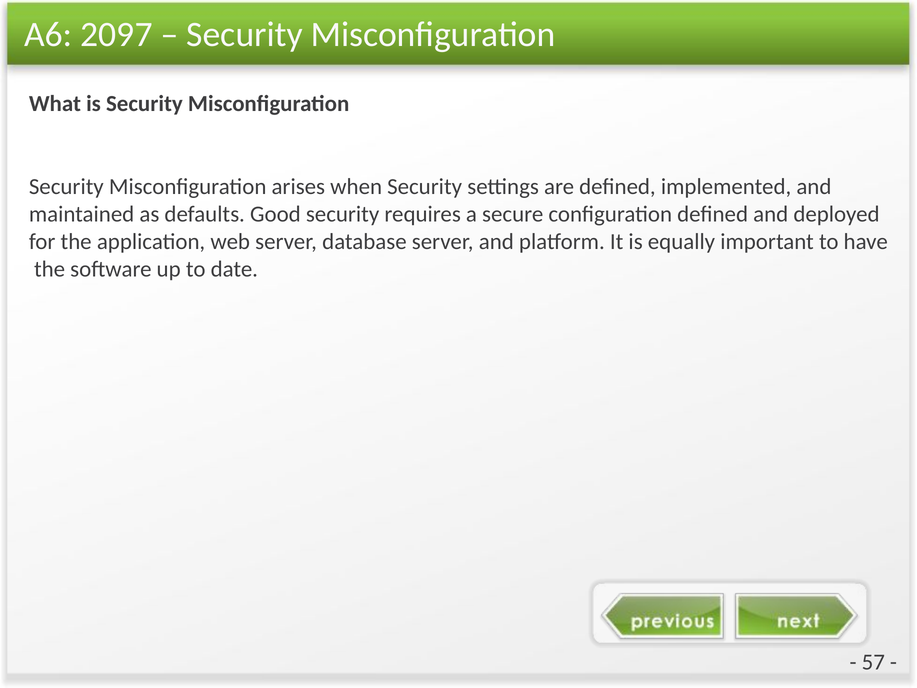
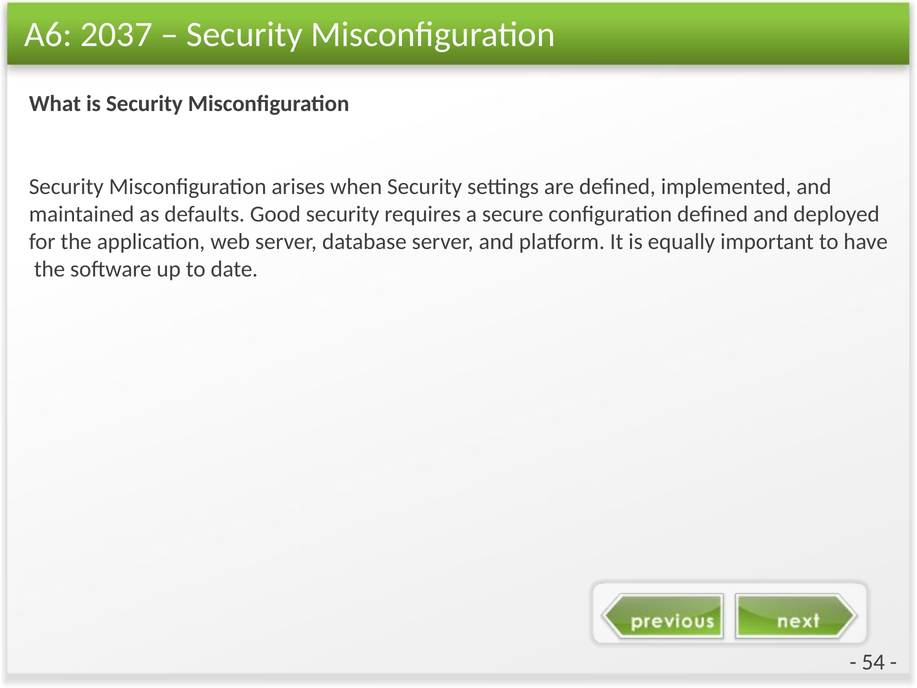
2097: 2097 -> 2037
57: 57 -> 54
